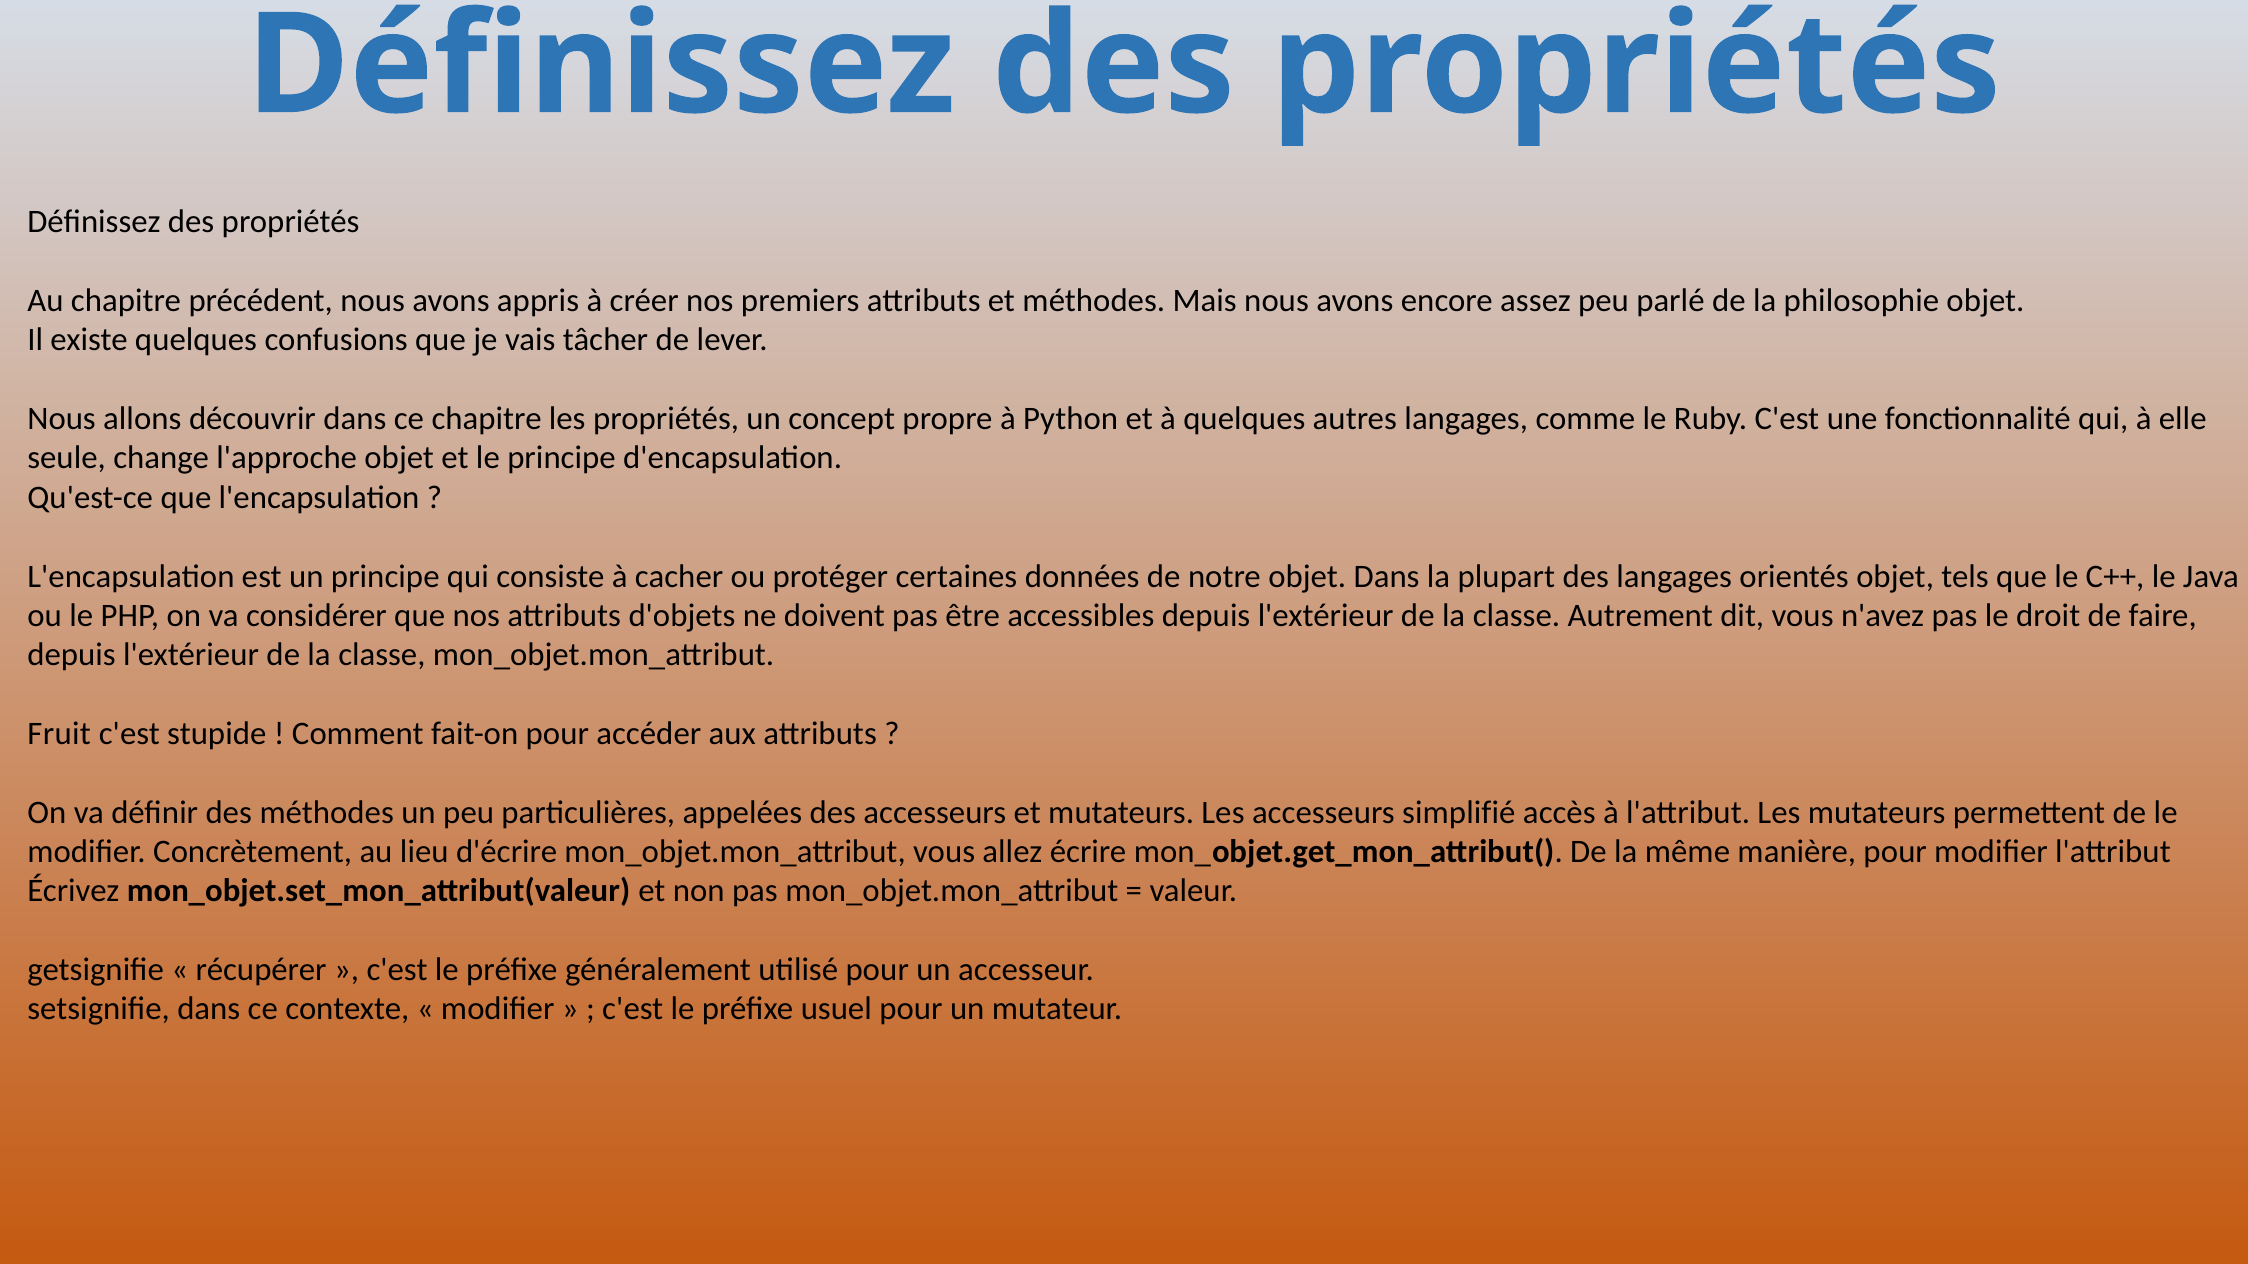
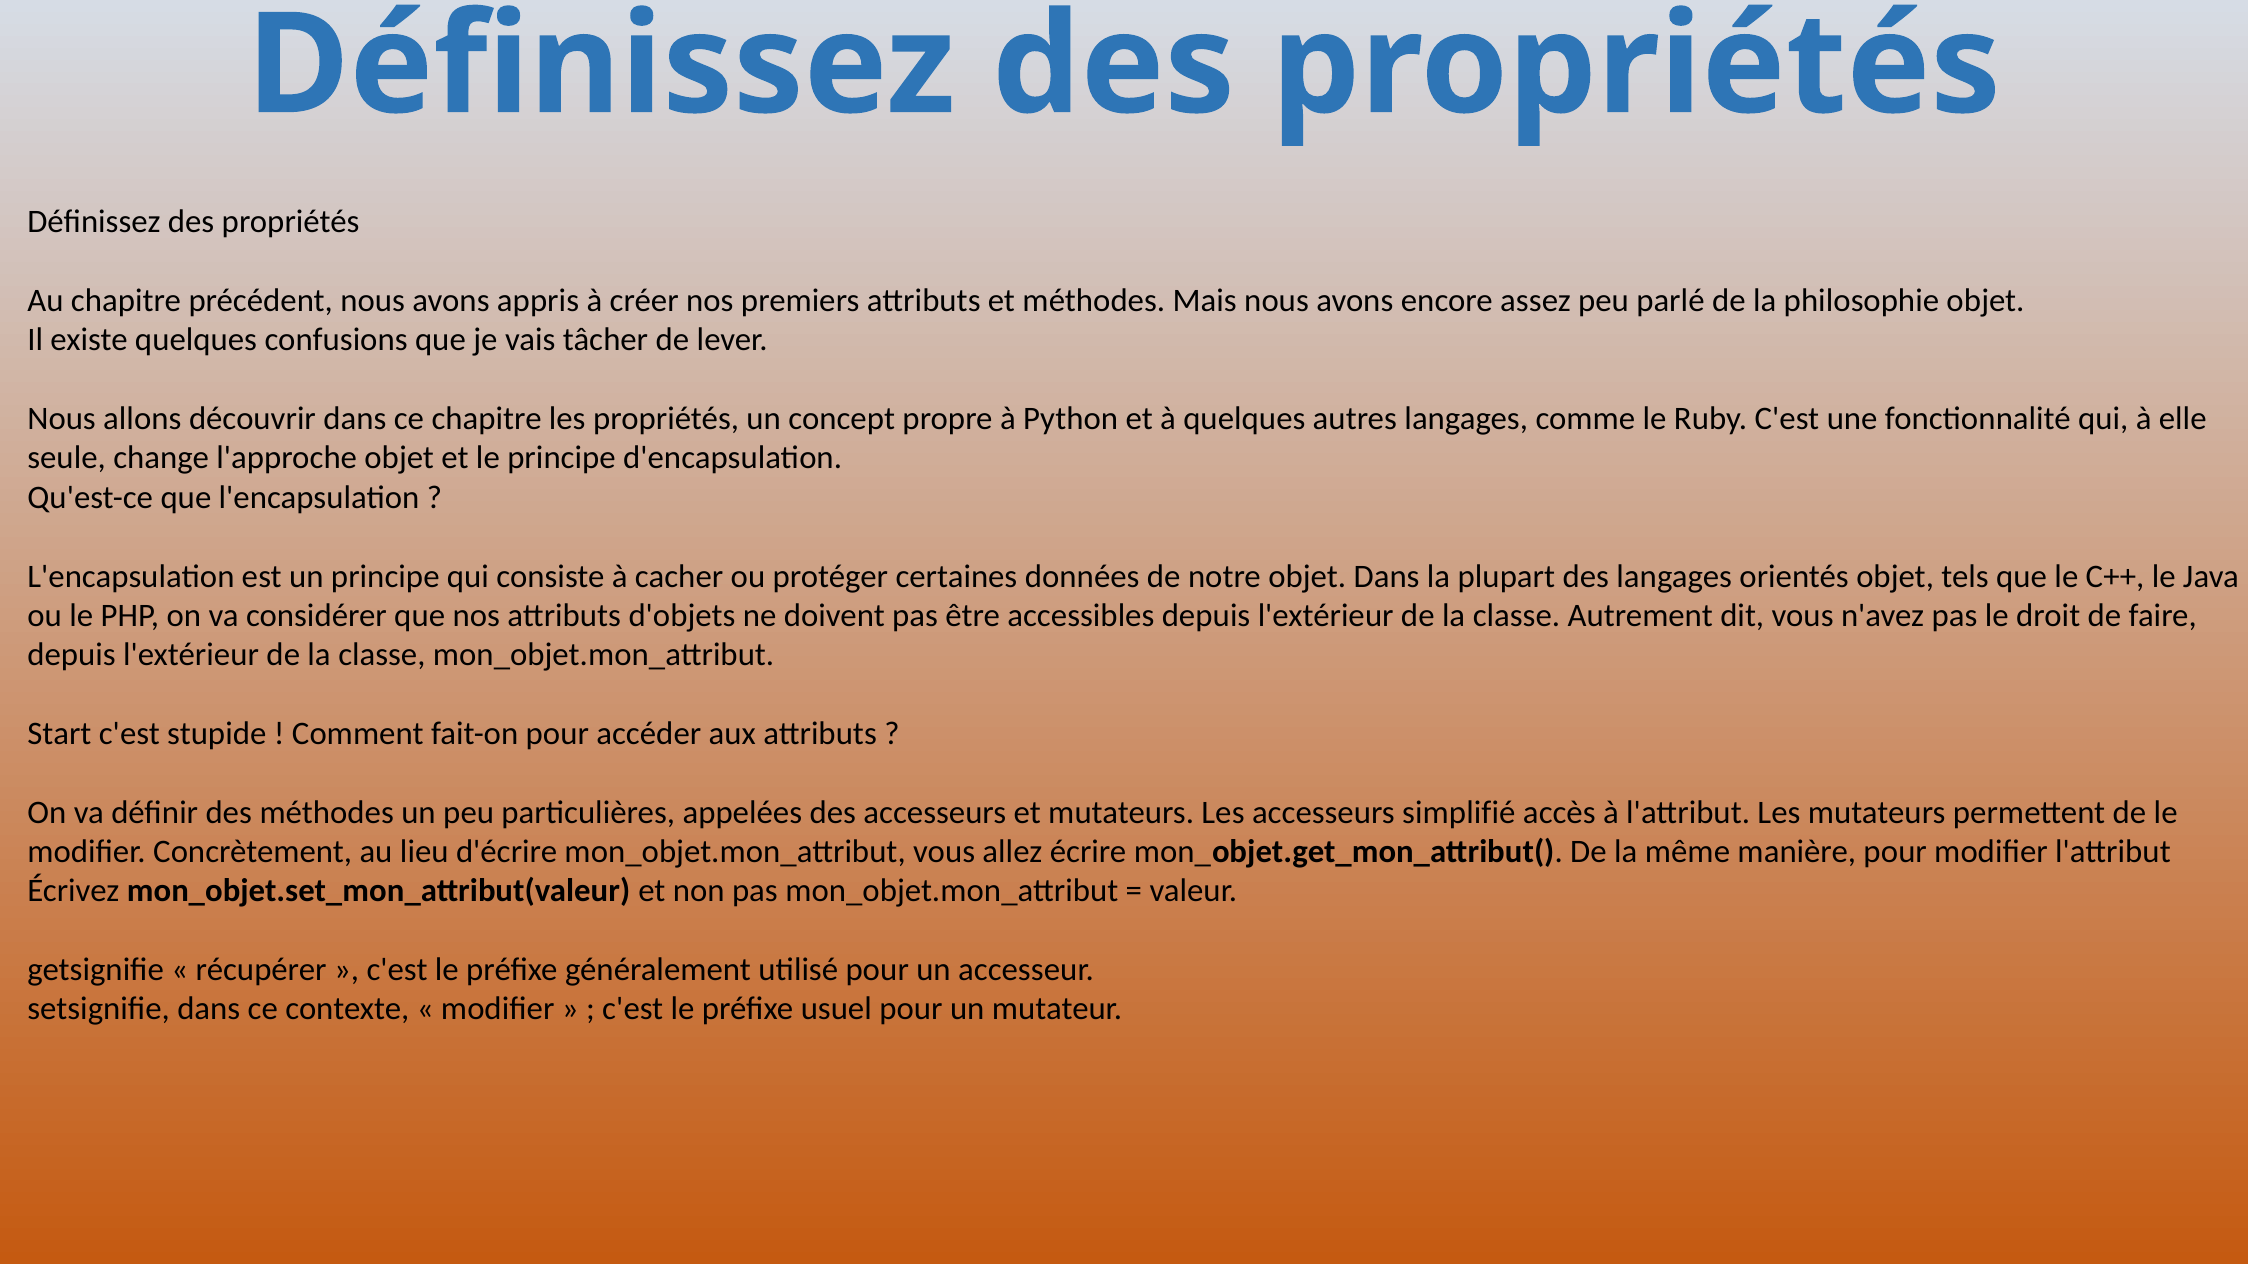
Fruit: Fruit -> Start
